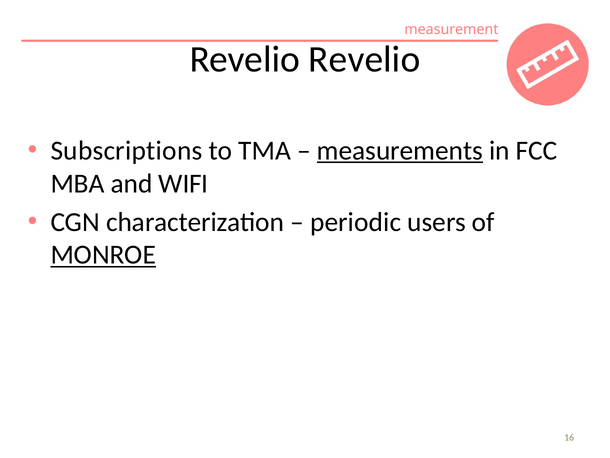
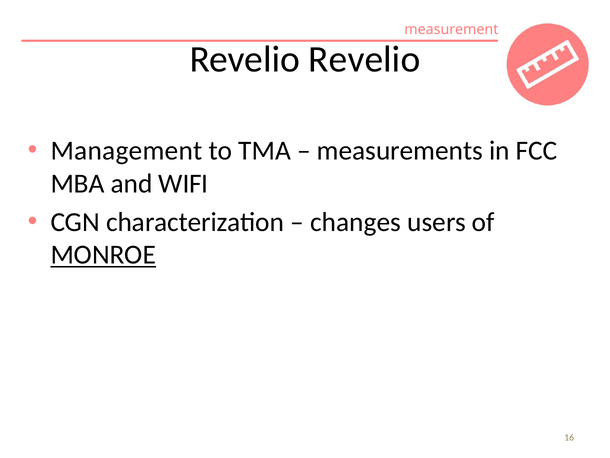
Subscriptions: Subscriptions -> Management
measurements underline: present -> none
periodic: periodic -> changes
